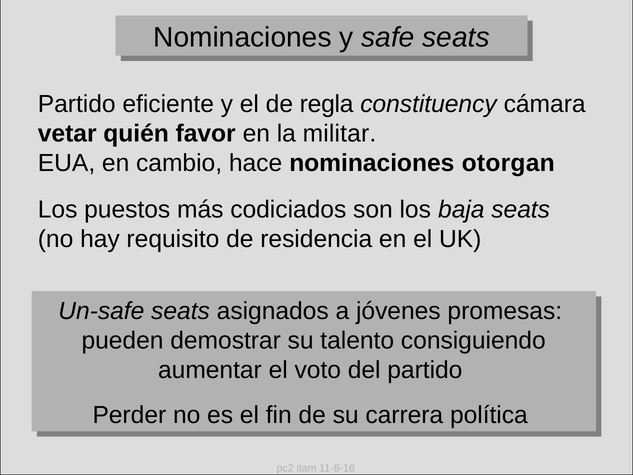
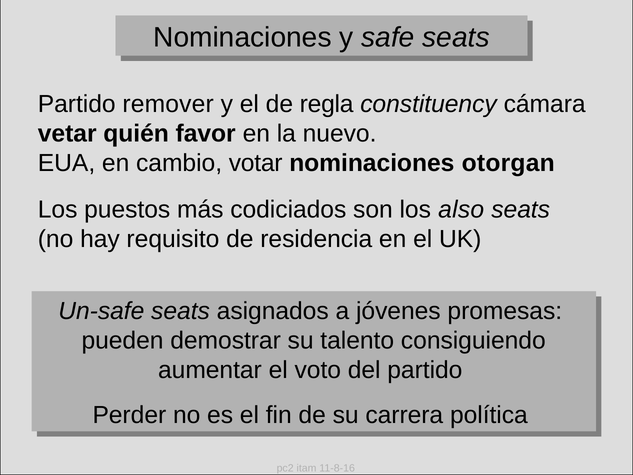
eficiente: eficiente -> remover
militar: militar -> nuevo
hace: hace -> votar
baja: baja -> also
